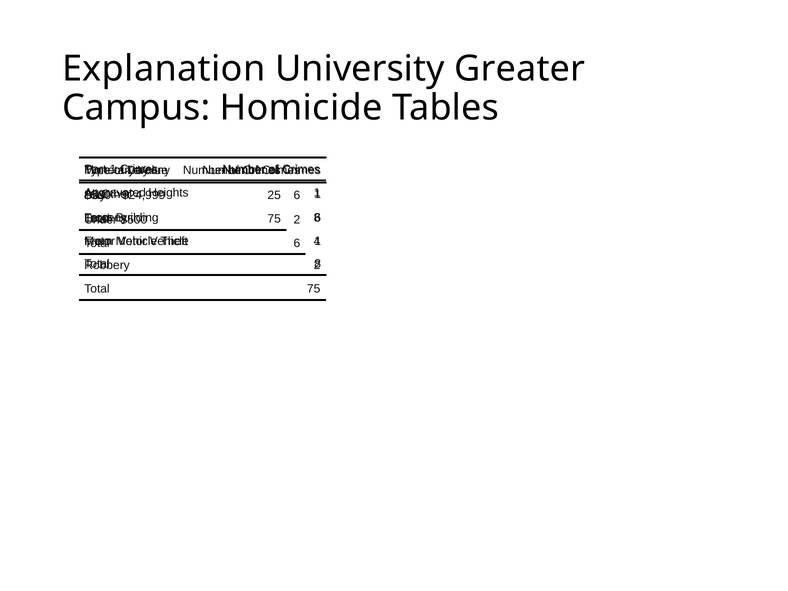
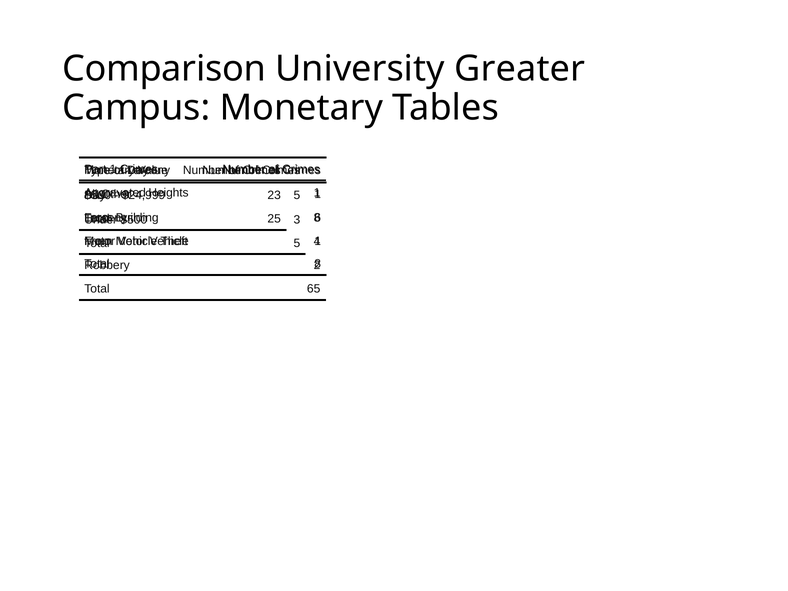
Explanation: Explanation -> Comparison
Campus Homicide: Homicide -> Monetary
6 at (297, 195): 6 -> 5
25: 25 -> 23
75 at (274, 219): 75 -> 25
2 at (297, 220): 2 -> 3
6 at (297, 243): 6 -> 5
75 at (314, 289): 75 -> 65
